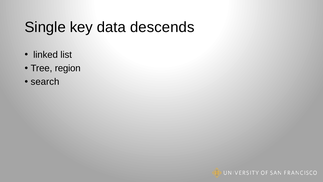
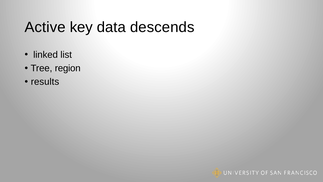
Single: Single -> Active
search: search -> results
